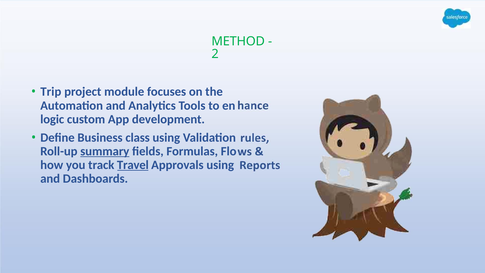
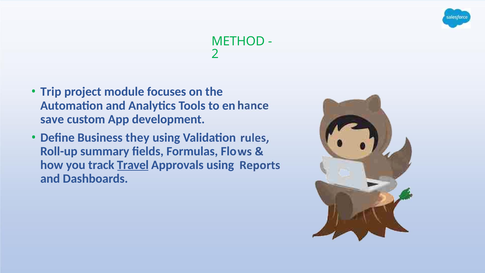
logic: logic -> save
class: class -> they
summary underline: present -> none
